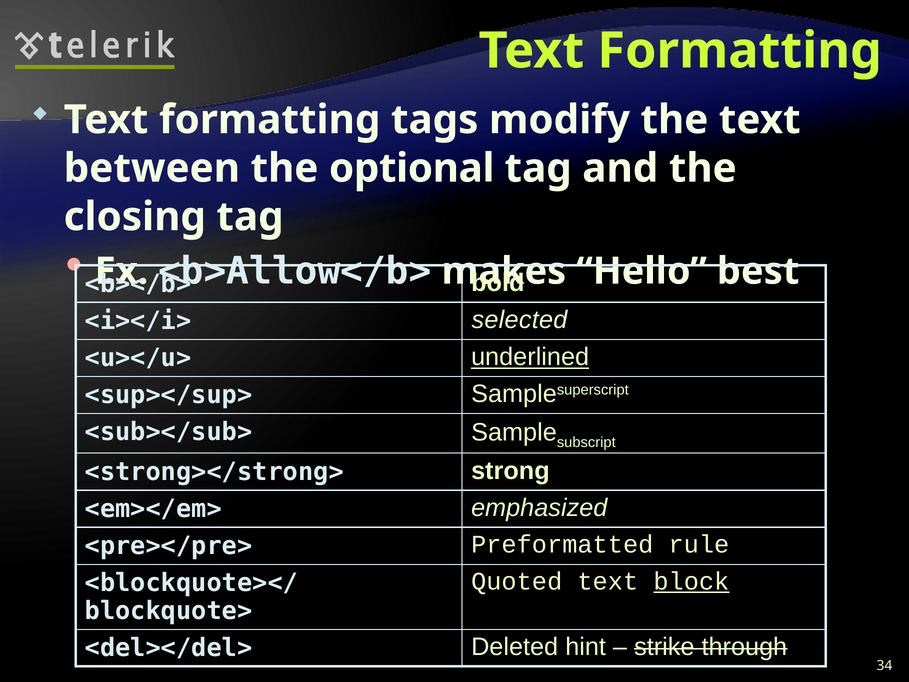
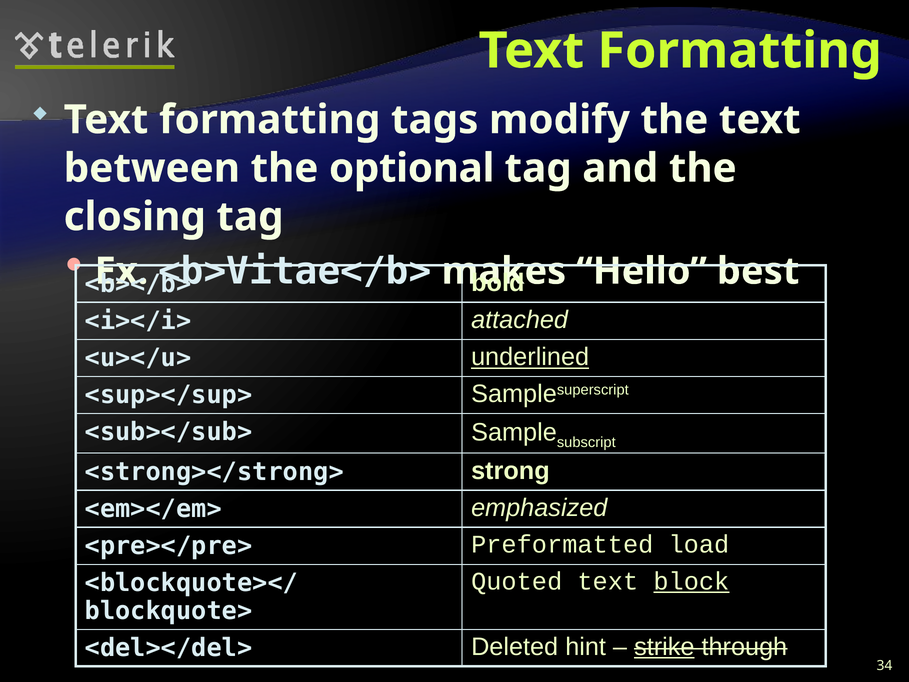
<b>Allow</b>: <b>Allow</b> -> <b>Vitae</b>
selected: selected -> attached
rule: rule -> load
strike underline: none -> present
